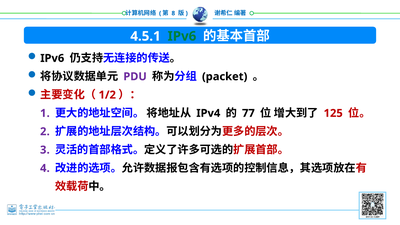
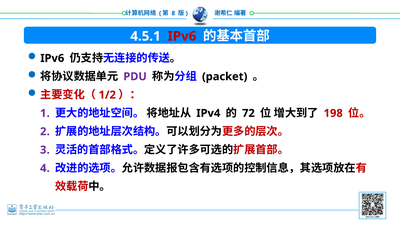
IPv6 at (182, 36) colour: green -> red
77: 77 -> 72
125: 125 -> 198
